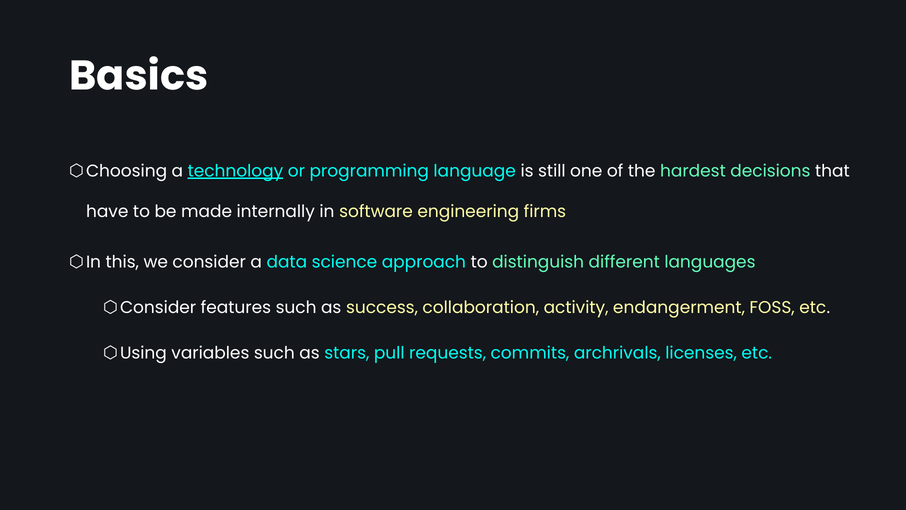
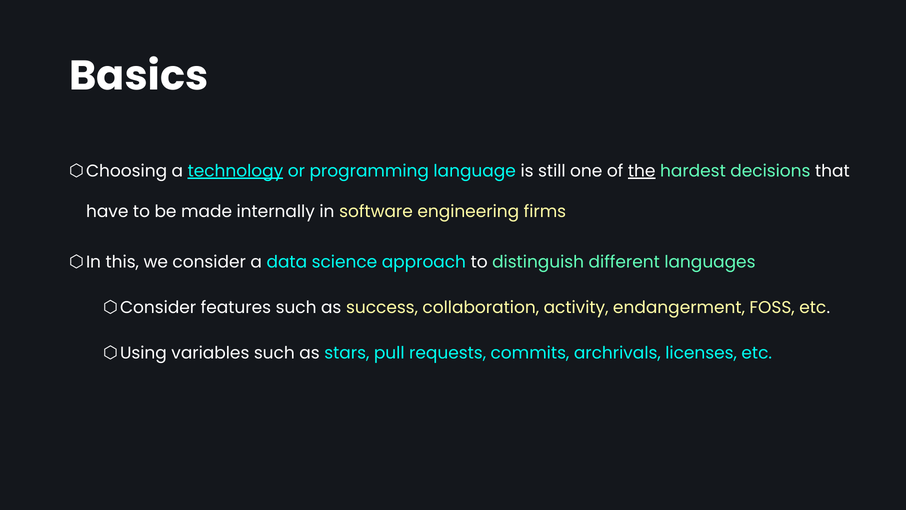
the underline: none -> present
